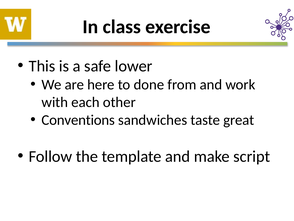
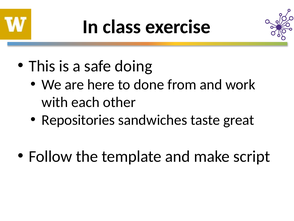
lower: lower -> doing
Conventions: Conventions -> Repositories
